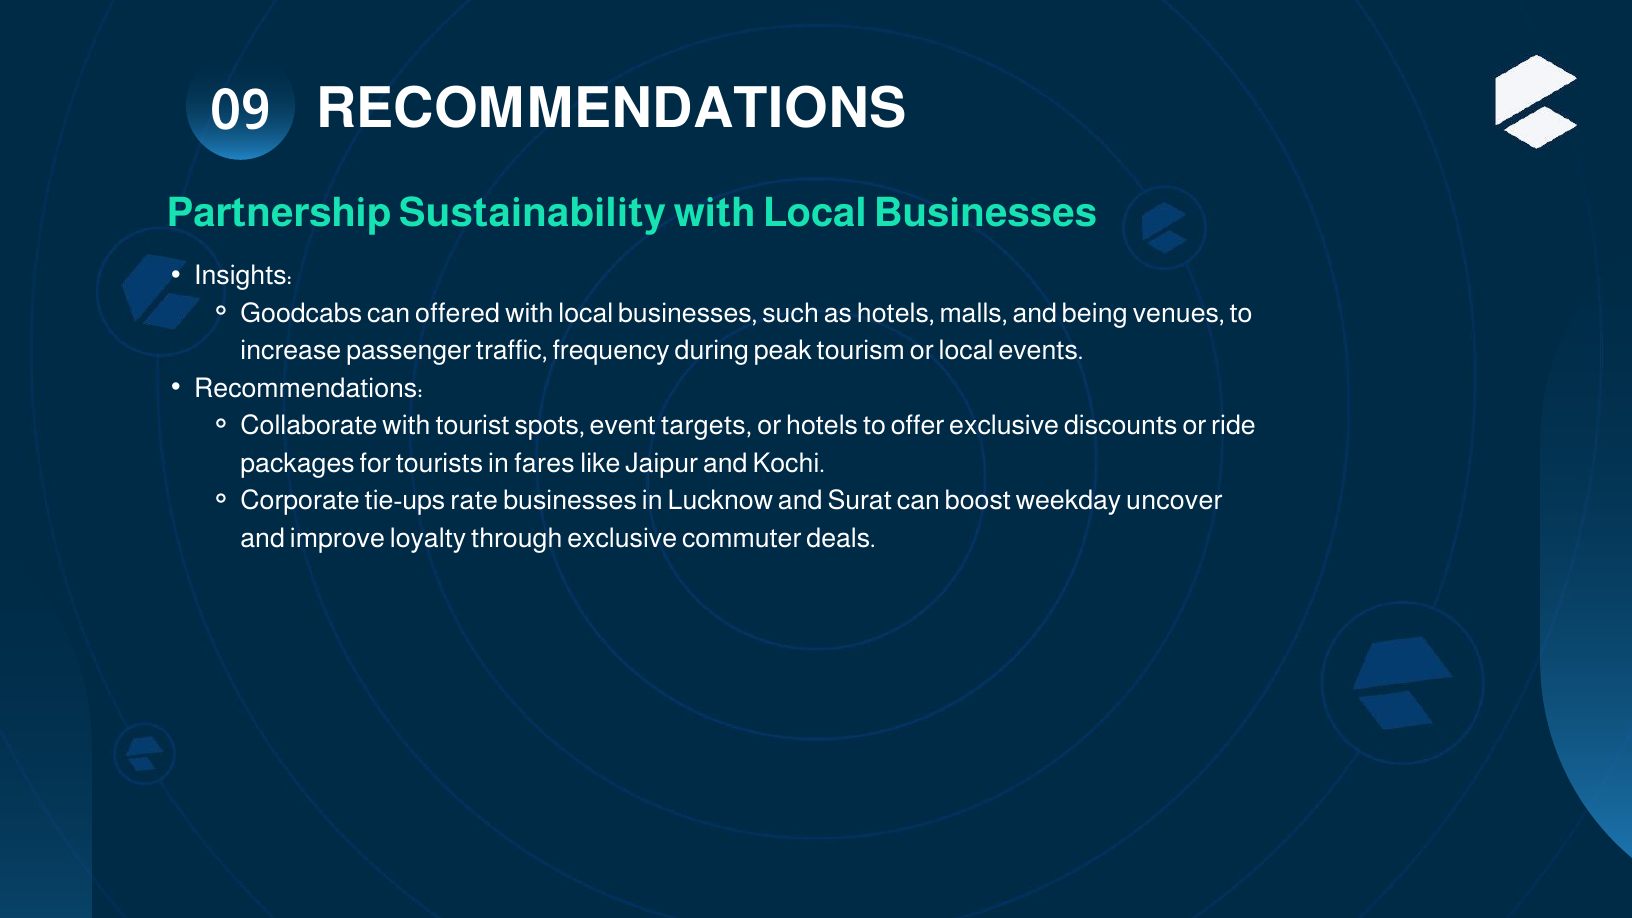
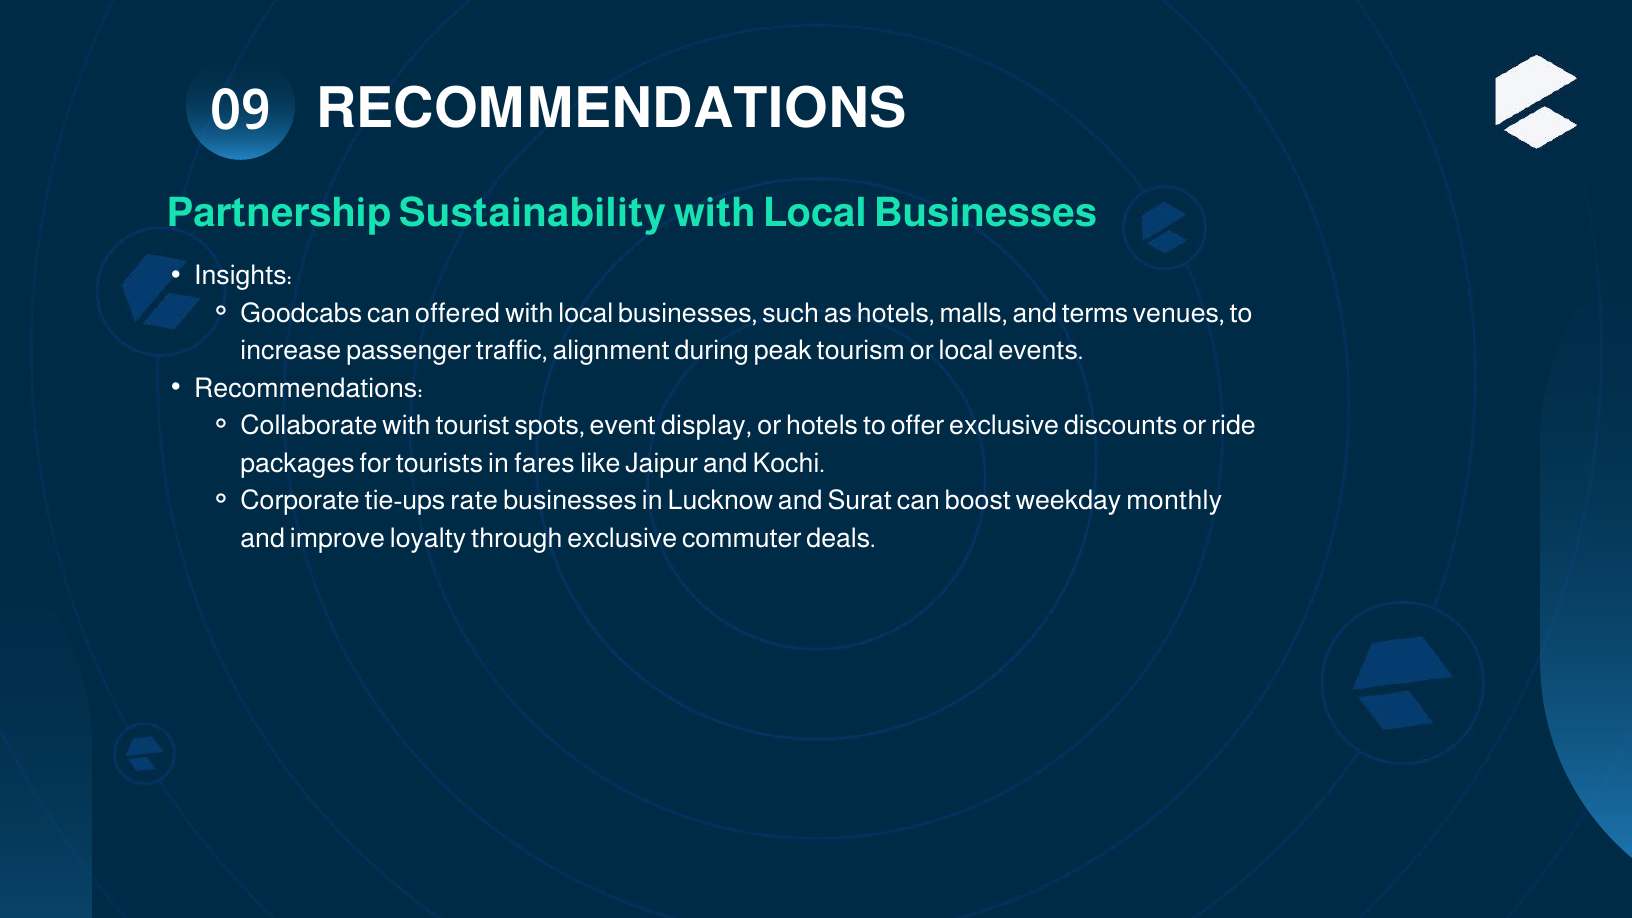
being: being -> terms
frequency: frequency -> alignment
targets: targets -> display
uncover: uncover -> monthly
